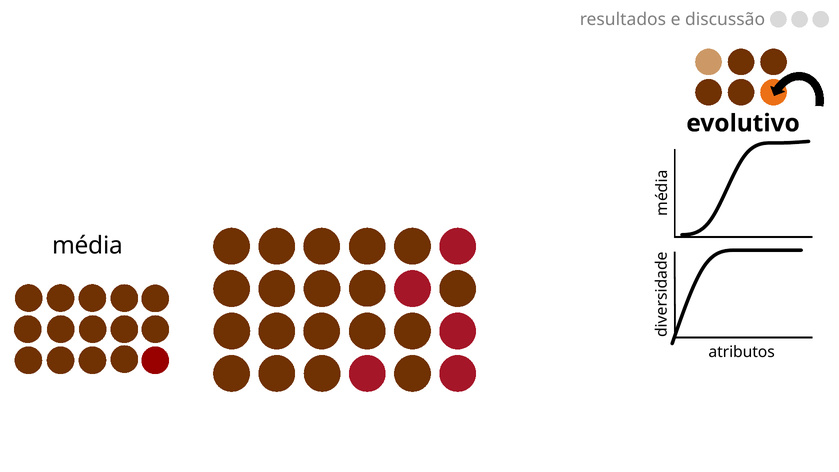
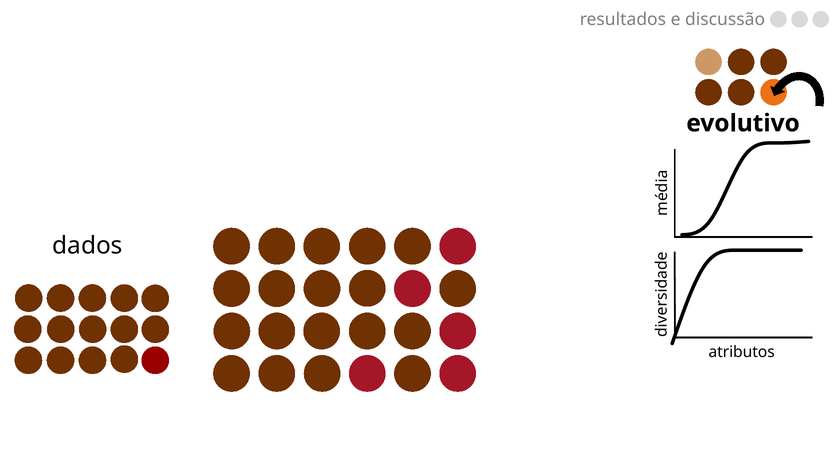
média: média -> dados
